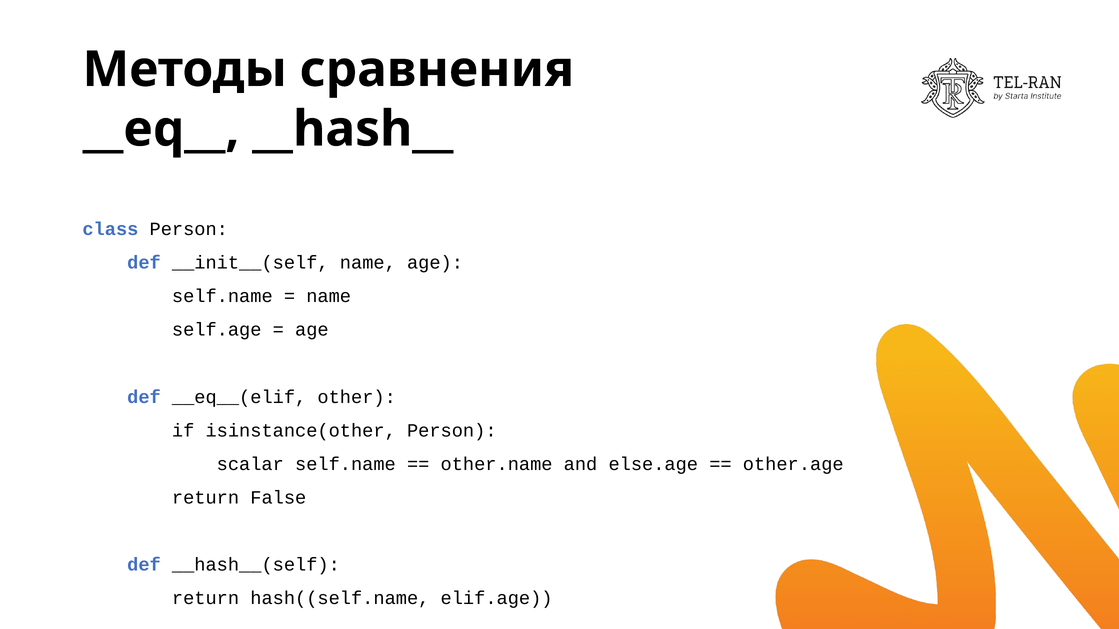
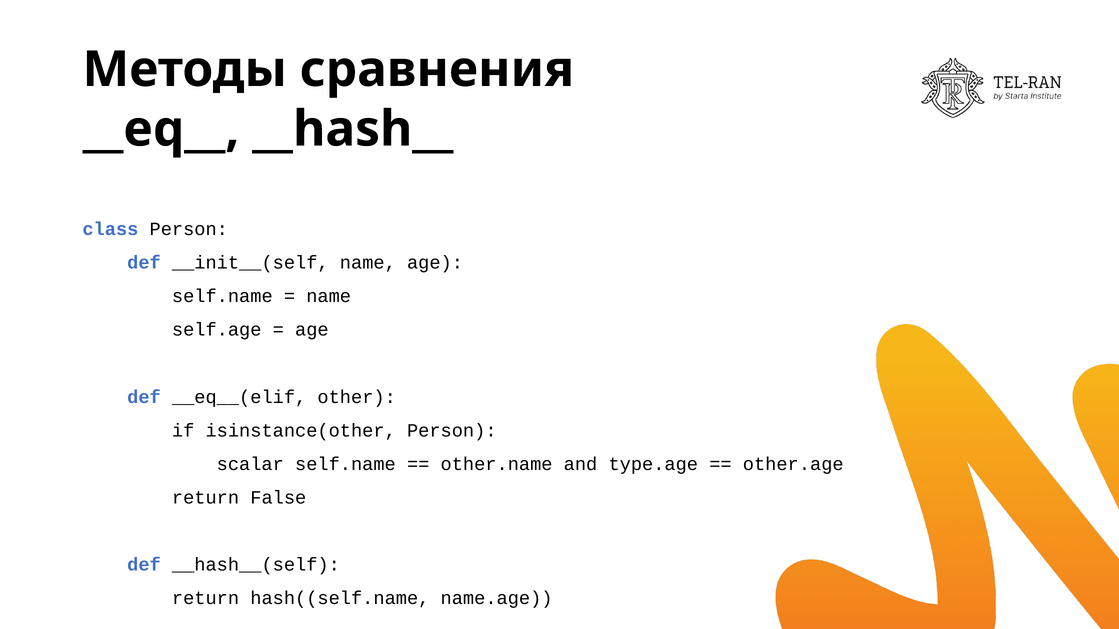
else.age: else.age -> type.age
elif.age: elif.age -> name.age
